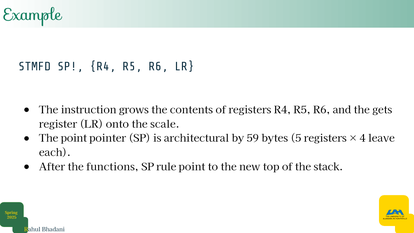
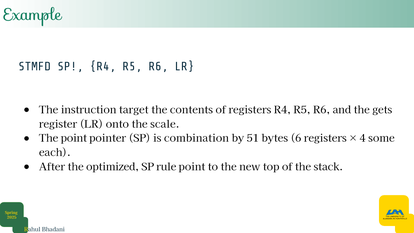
grows: grows -> target
architectural: architectural -> combination
59: 59 -> 51
5: 5 -> 6
leave: leave -> some
functions: functions -> optimized
